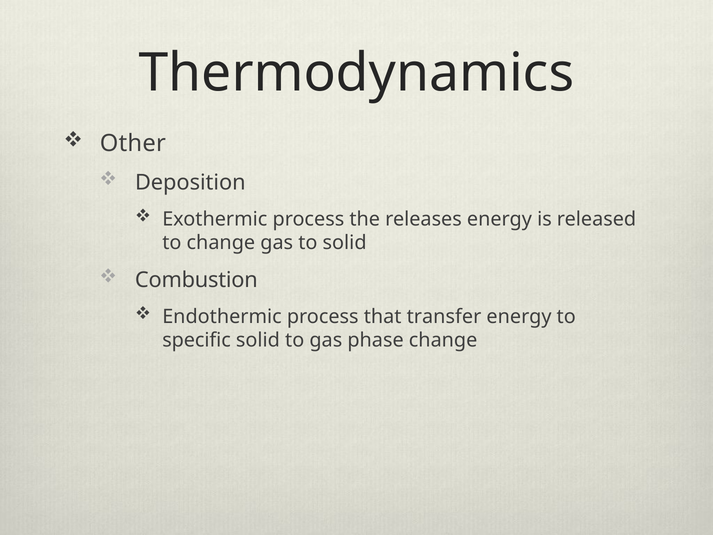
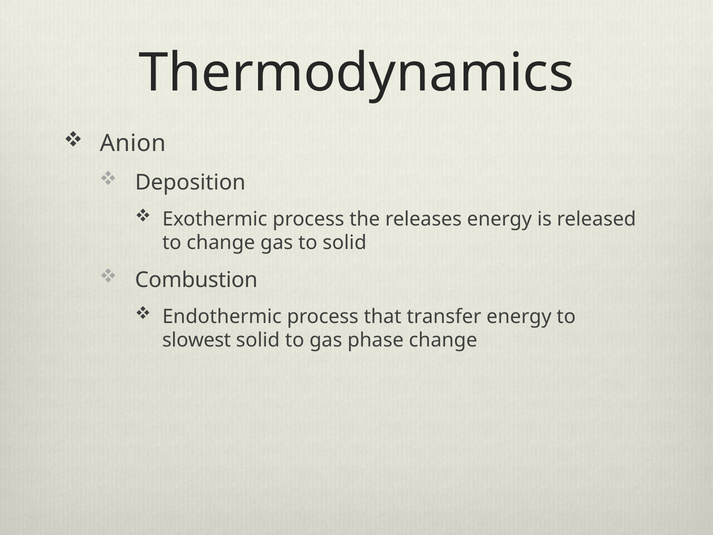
Other: Other -> Anion
specific: specific -> slowest
